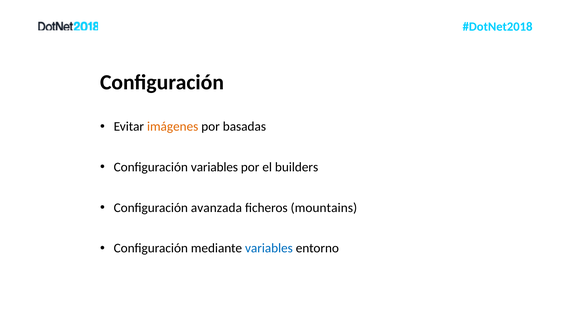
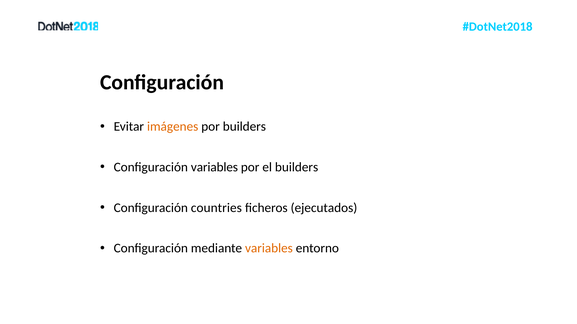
por basadas: basadas -> builders
avanzada: avanzada -> countries
mountains: mountains -> ejecutados
variables at (269, 249) colour: blue -> orange
